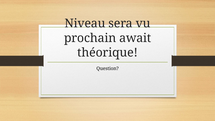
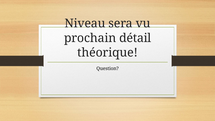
await: await -> détail
